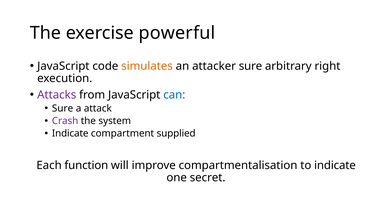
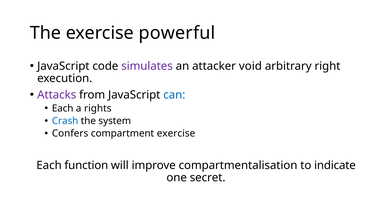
simulates colour: orange -> purple
attacker sure: sure -> void
Sure at (63, 109): Sure -> Each
attack: attack -> rights
Crash colour: purple -> blue
Indicate at (70, 134): Indicate -> Confers
compartment supplied: supplied -> exercise
